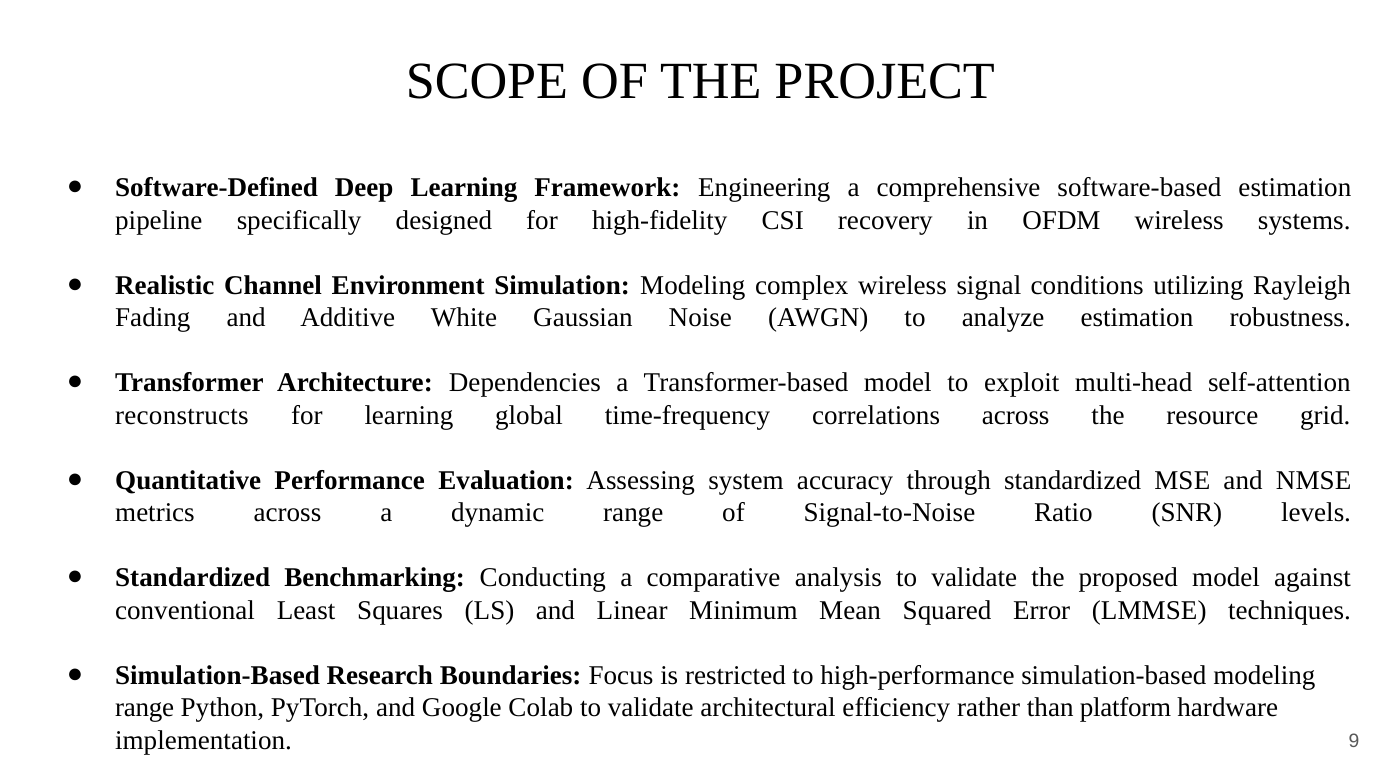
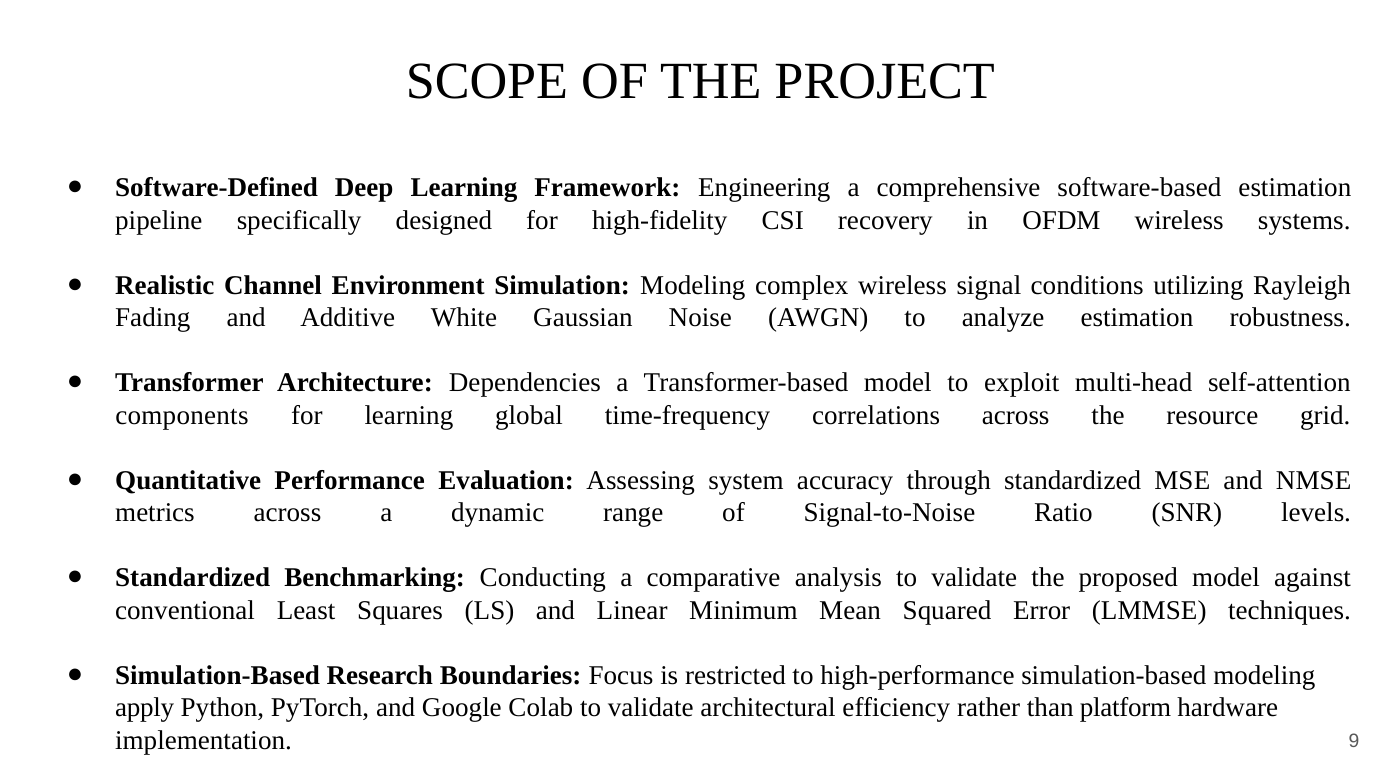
reconstructs: reconstructs -> components
range at (145, 708): range -> apply
